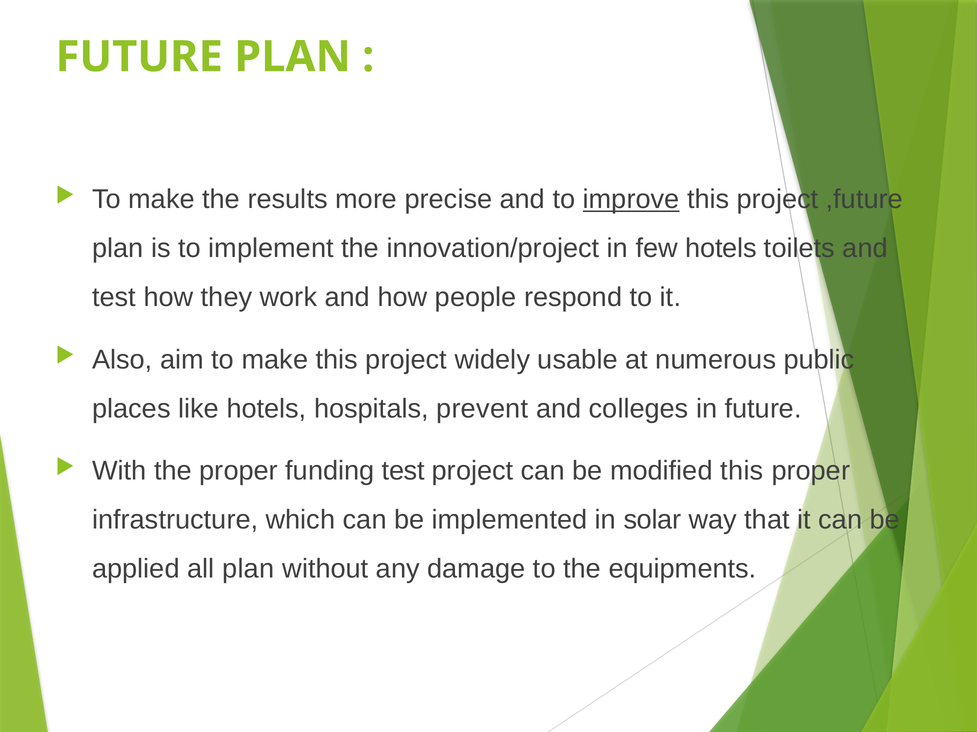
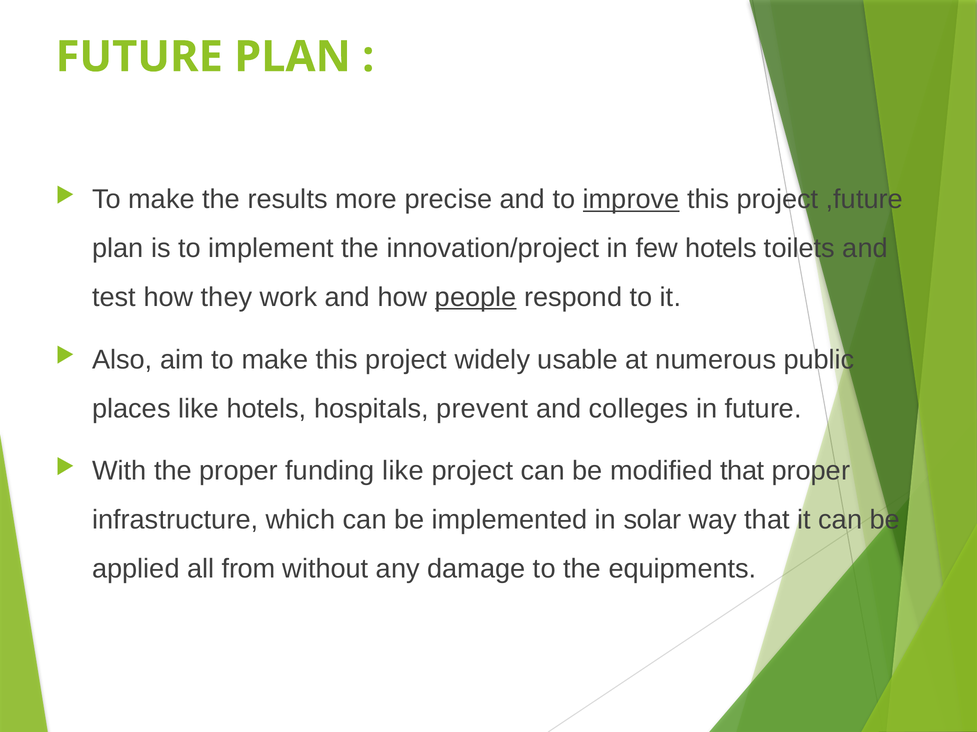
people underline: none -> present
funding test: test -> like
modified this: this -> that
all plan: plan -> from
